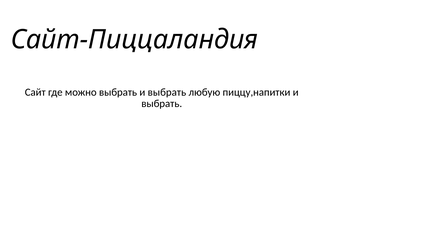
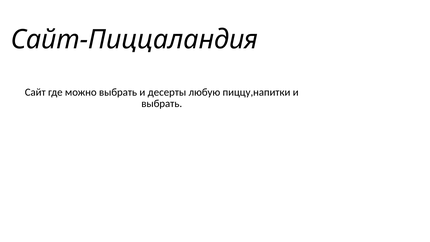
выбрать и выбрать: выбрать -> десерты
